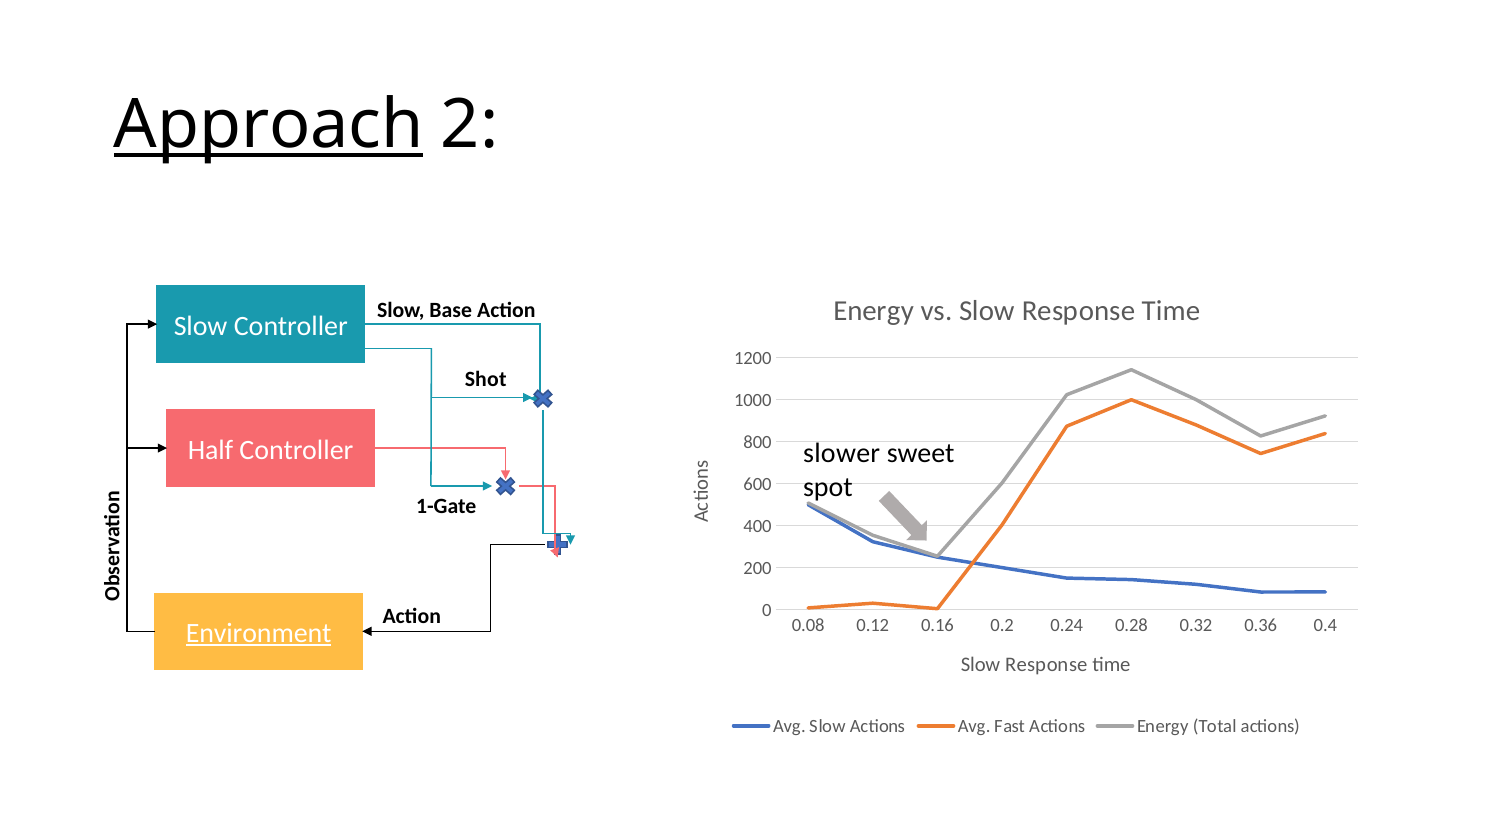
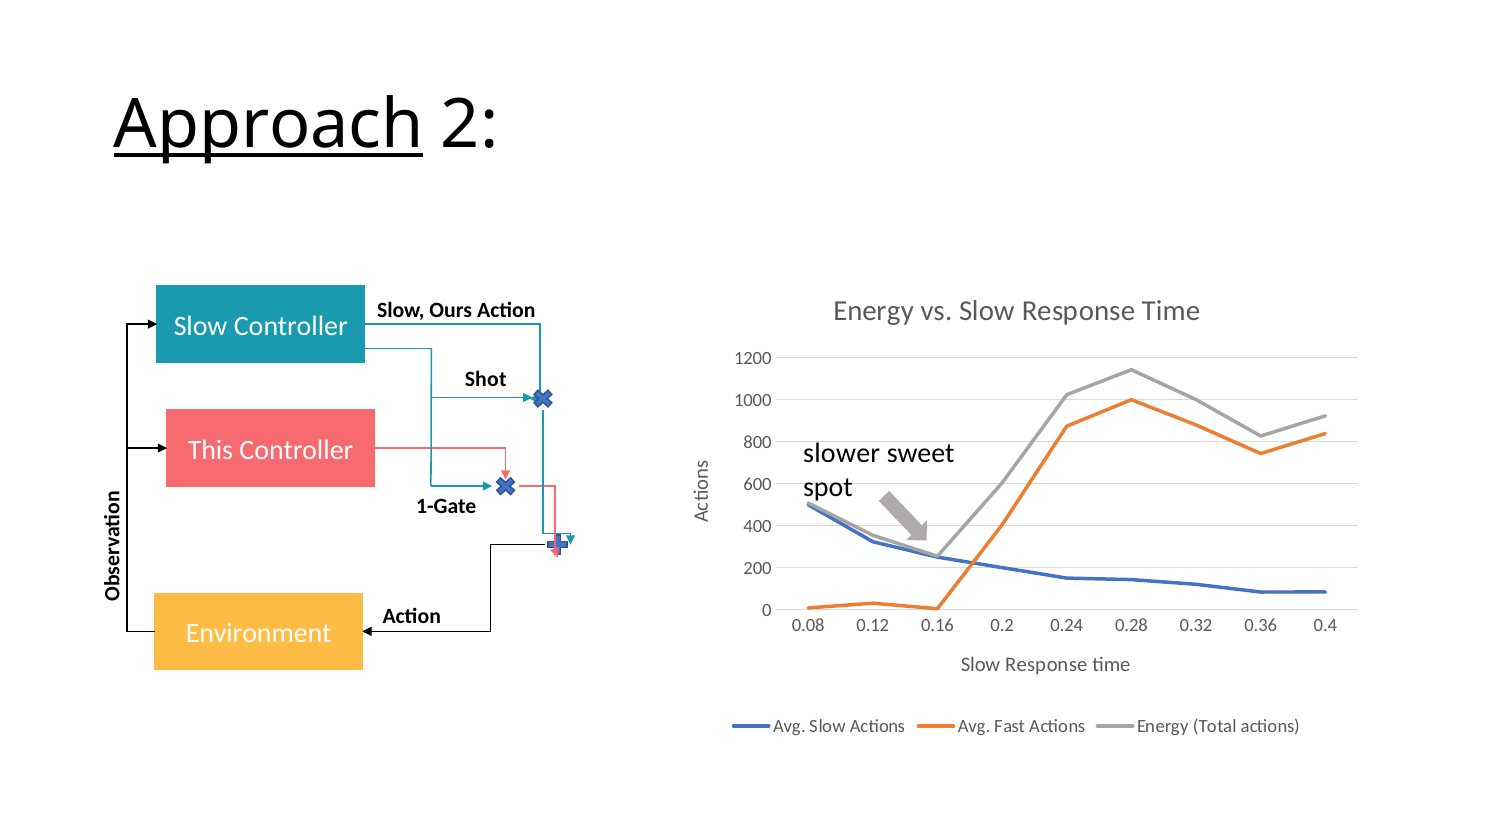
Base: Base -> Ours
Half: Half -> This
Environment underline: present -> none
